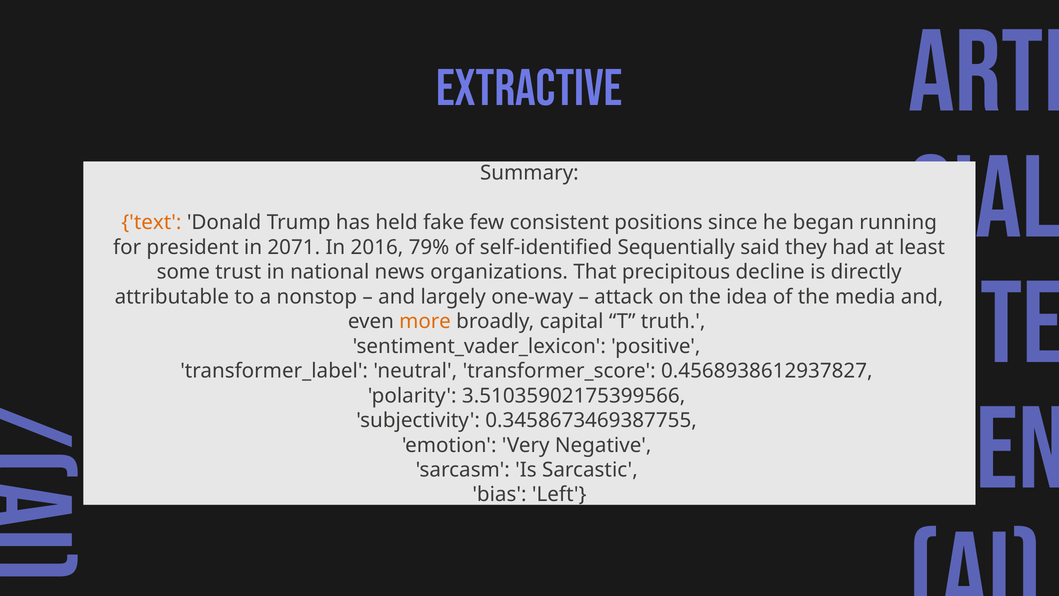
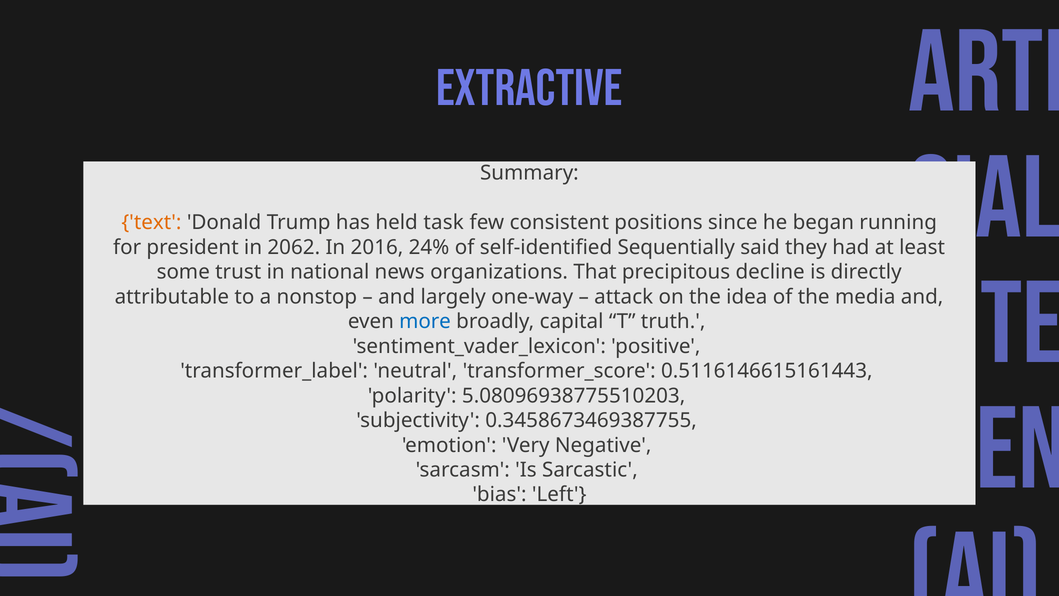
fake: fake -> task
2071: 2071 -> 2062
79%: 79% -> 24%
more colour: orange -> blue
0.4568938612937827: 0.4568938612937827 -> 0.5116146615161443
3.51035902175399566: 3.51035902175399566 -> 5.08096938775510203
